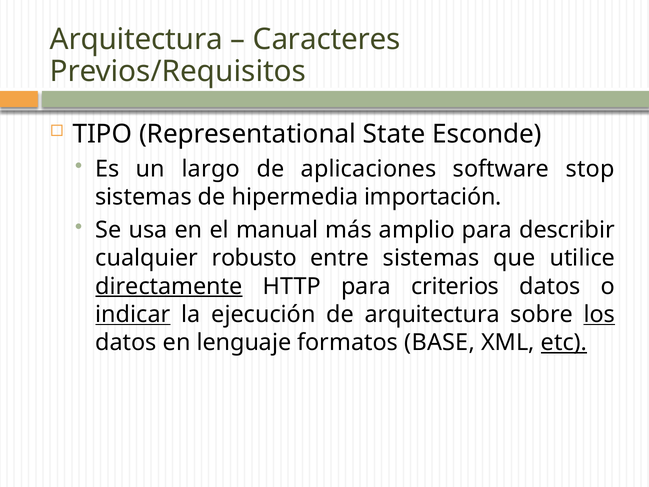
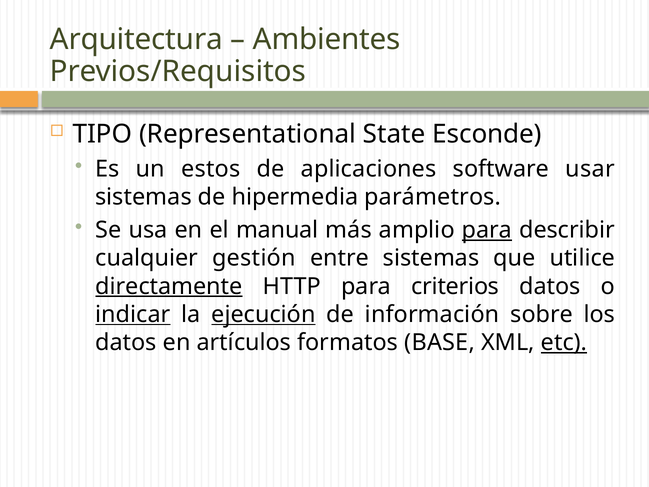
Caracteres: Caracteres -> Ambientes
largo: largo -> estos
stop: stop -> usar
importación: importación -> parámetros
para at (487, 230) underline: none -> present
robusto: robusto -> gestión
ejecución underline: none -> present
de arquitectura: arquitectura -> información
los underline: present -> none
lenguaje: lenguaje -> artículos
